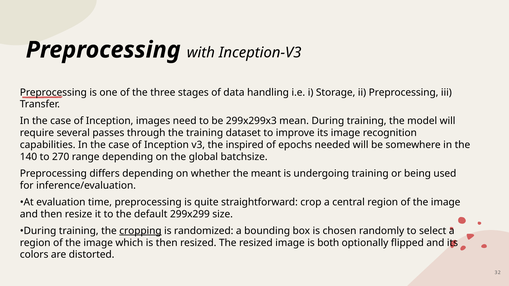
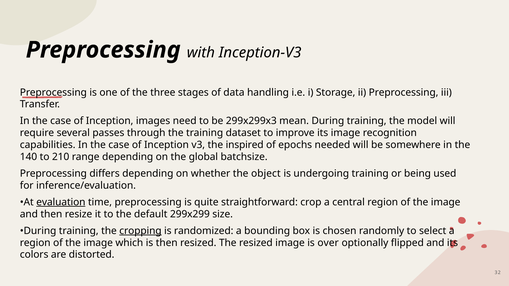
270: 270 -> 210
meant: meant -> object
evaluation underline: none -> present
both: both -> over
